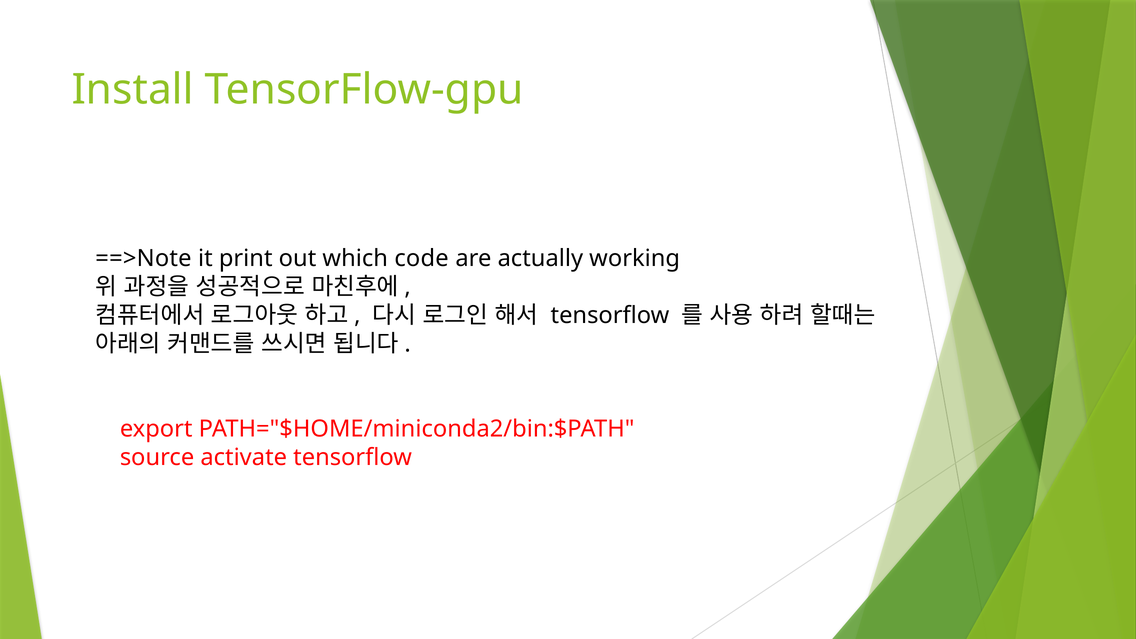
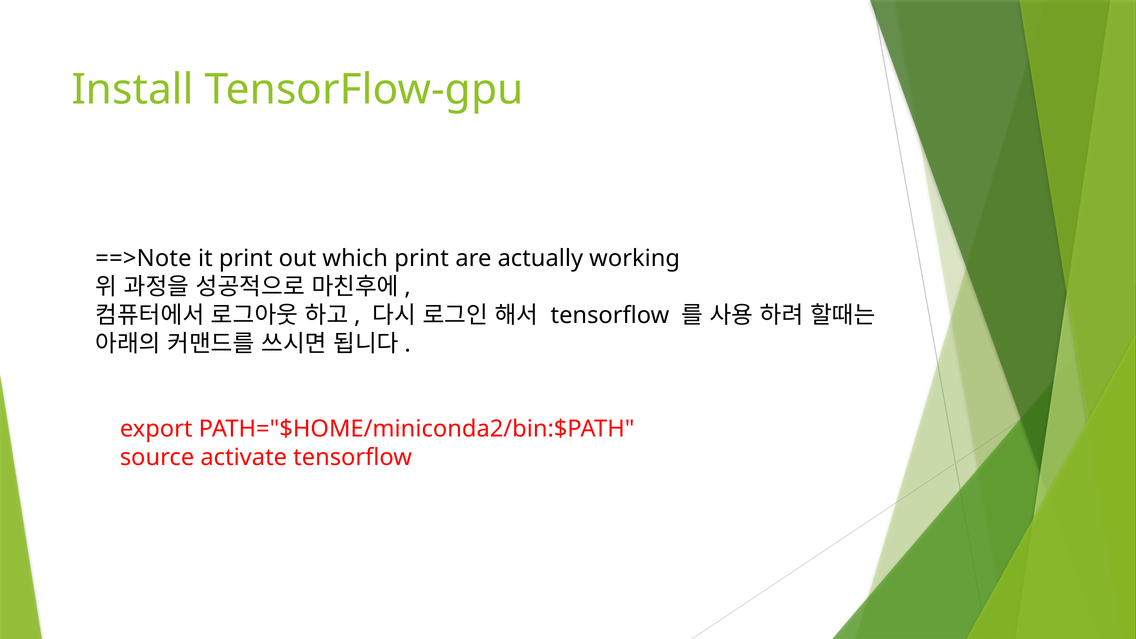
which code: code -> print
